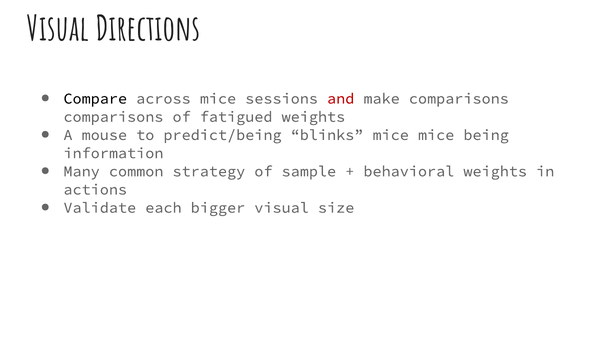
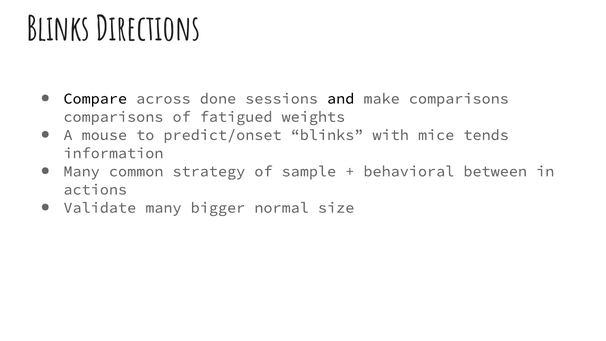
Visual at (58, 29): Visual -> Blinks
across mice: mice -> done
and colour: red -> black
predict/being: predict/being -> predict/onset
blinks mice: mice -> with
being: being -> tends
behavioral weights: weights -> between
Validate each: each -> many
bigger visual: visual -> normal
